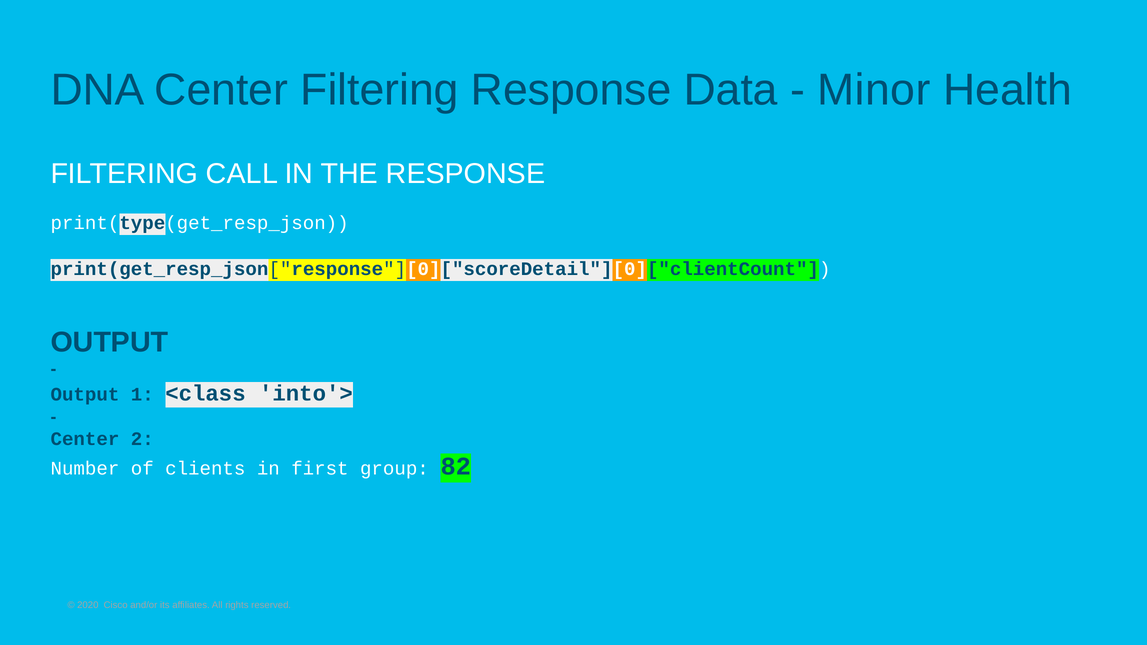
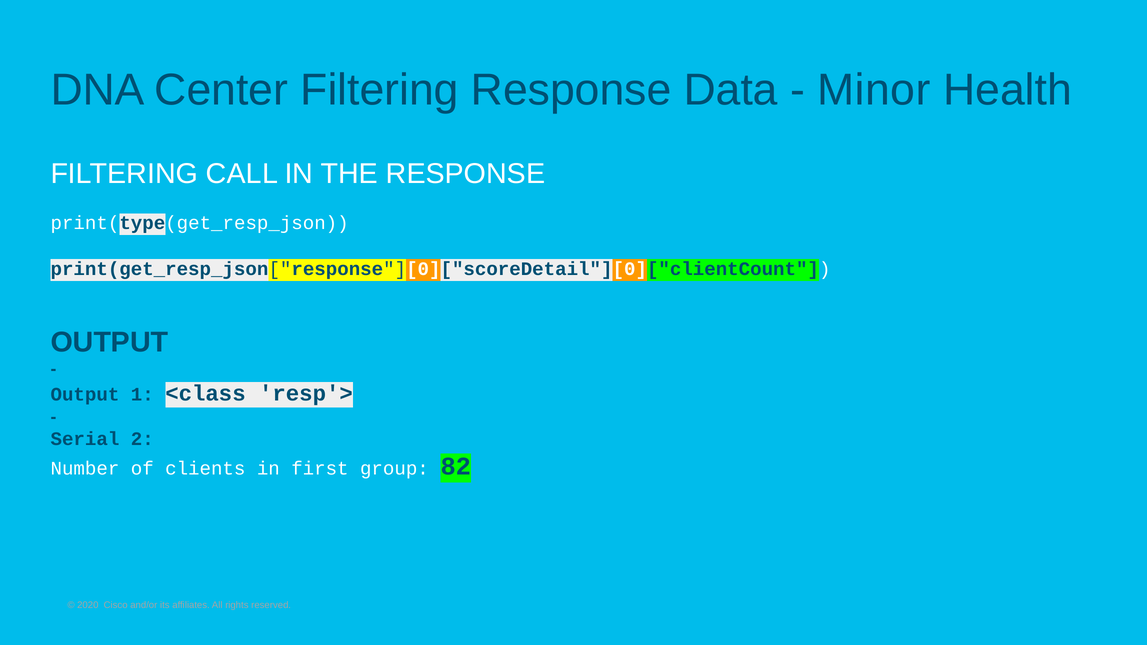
into'>: into'> -> resp'>
Center at (85, 439): Center -> Serial
